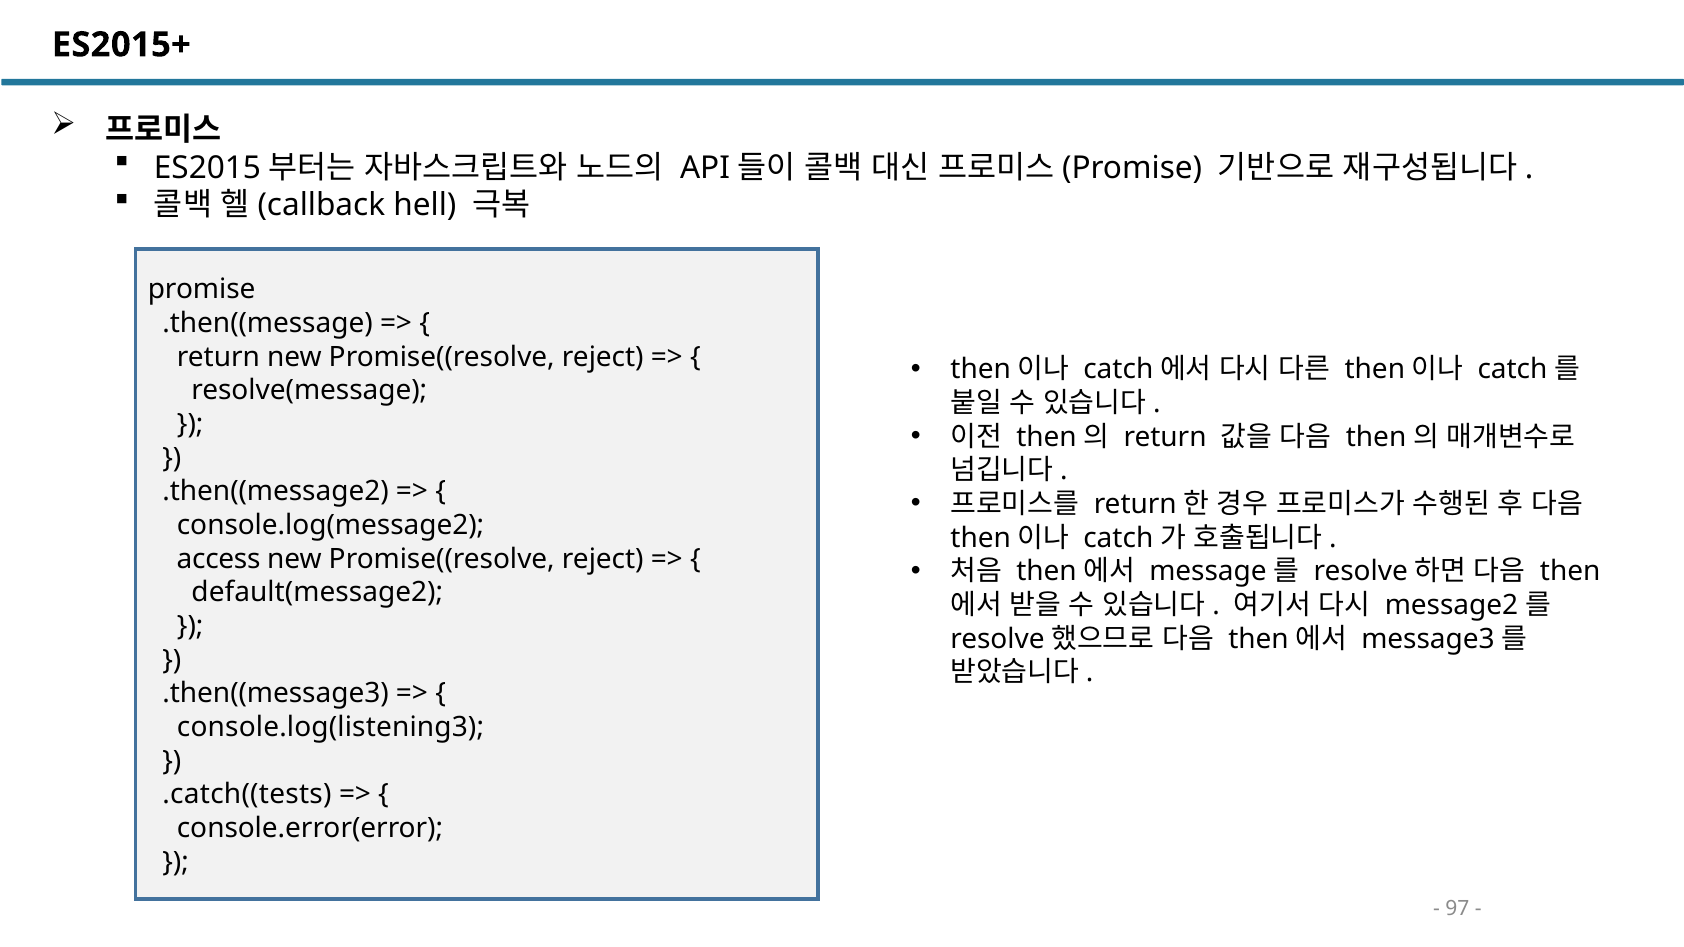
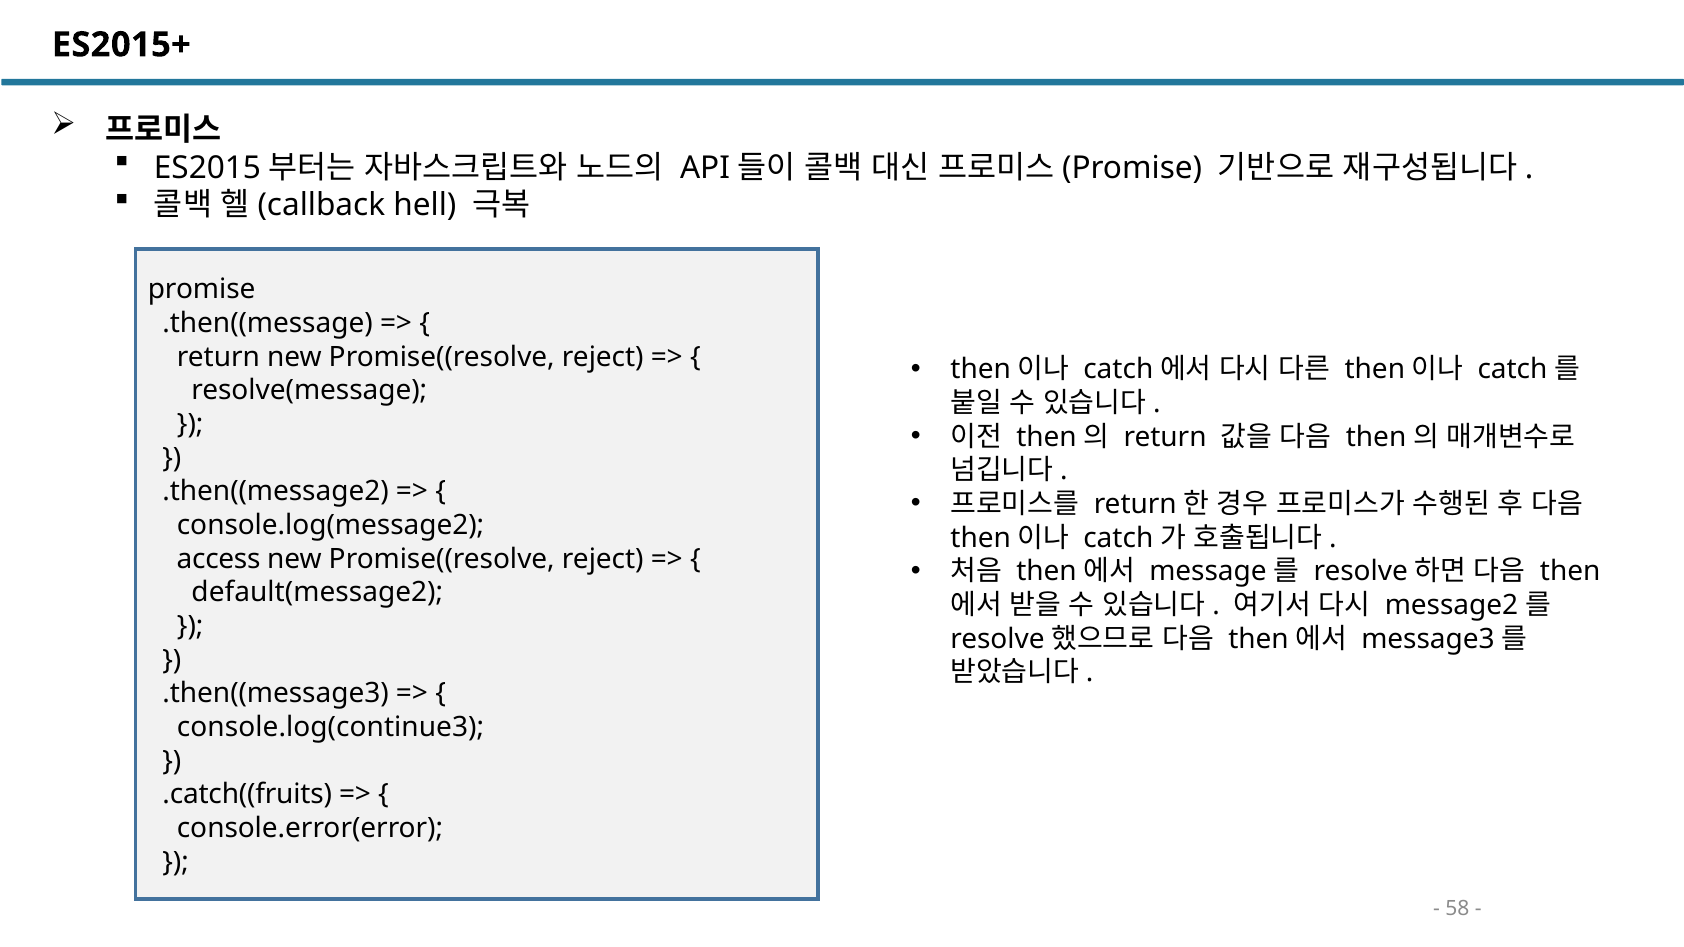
console.log(listening3: console.log(listening3 -> console.log(continue3
.catch((tests: .catch((tests -> .catch((fruits
97: 97 -> 58
